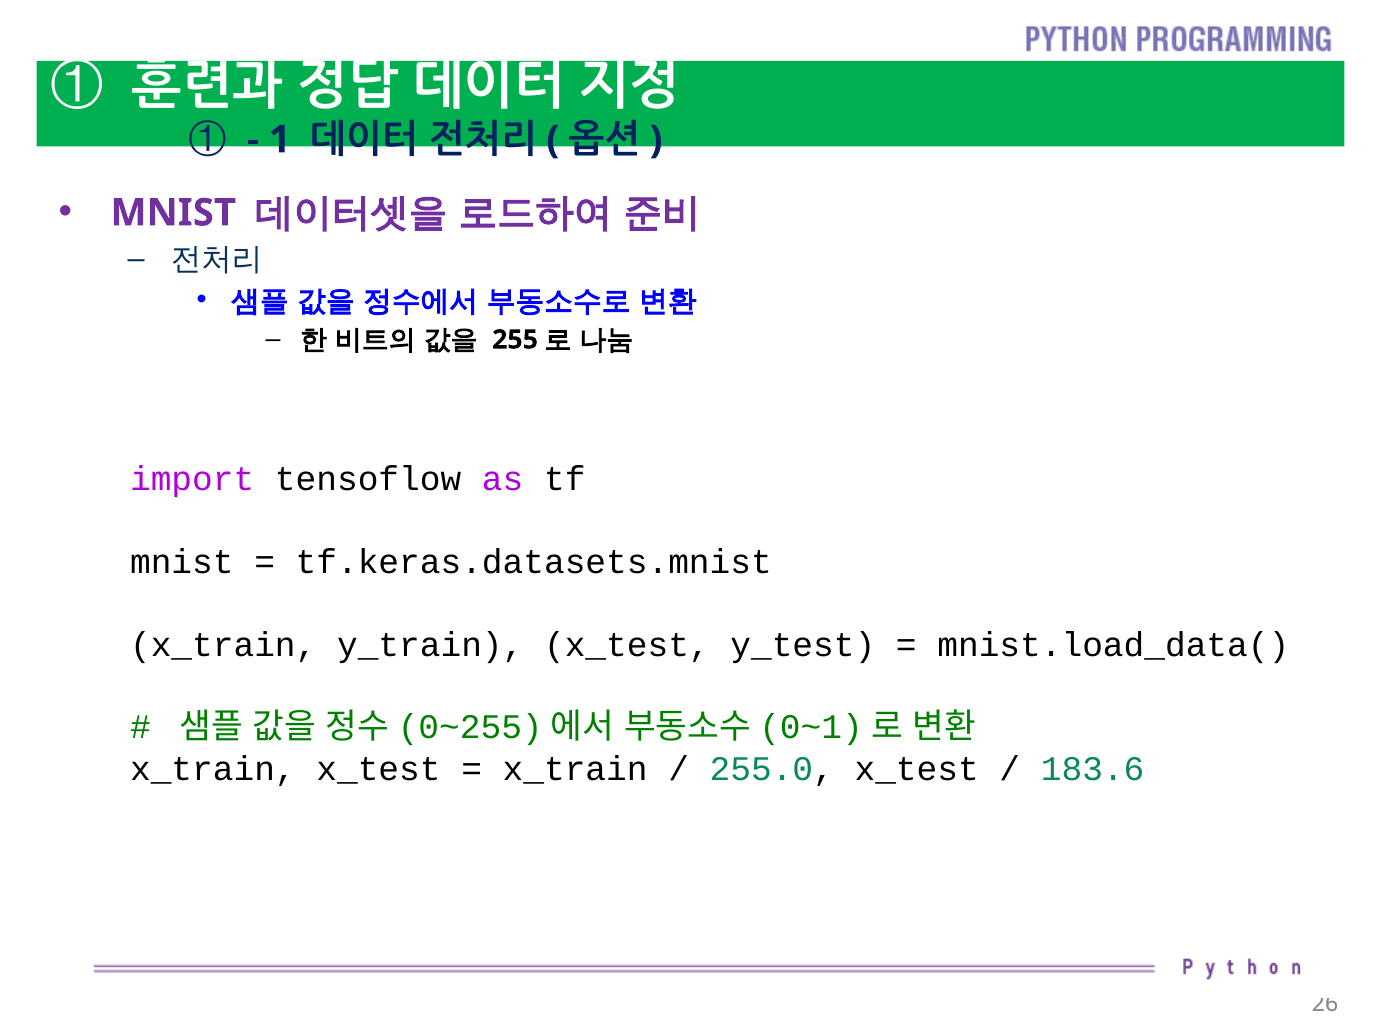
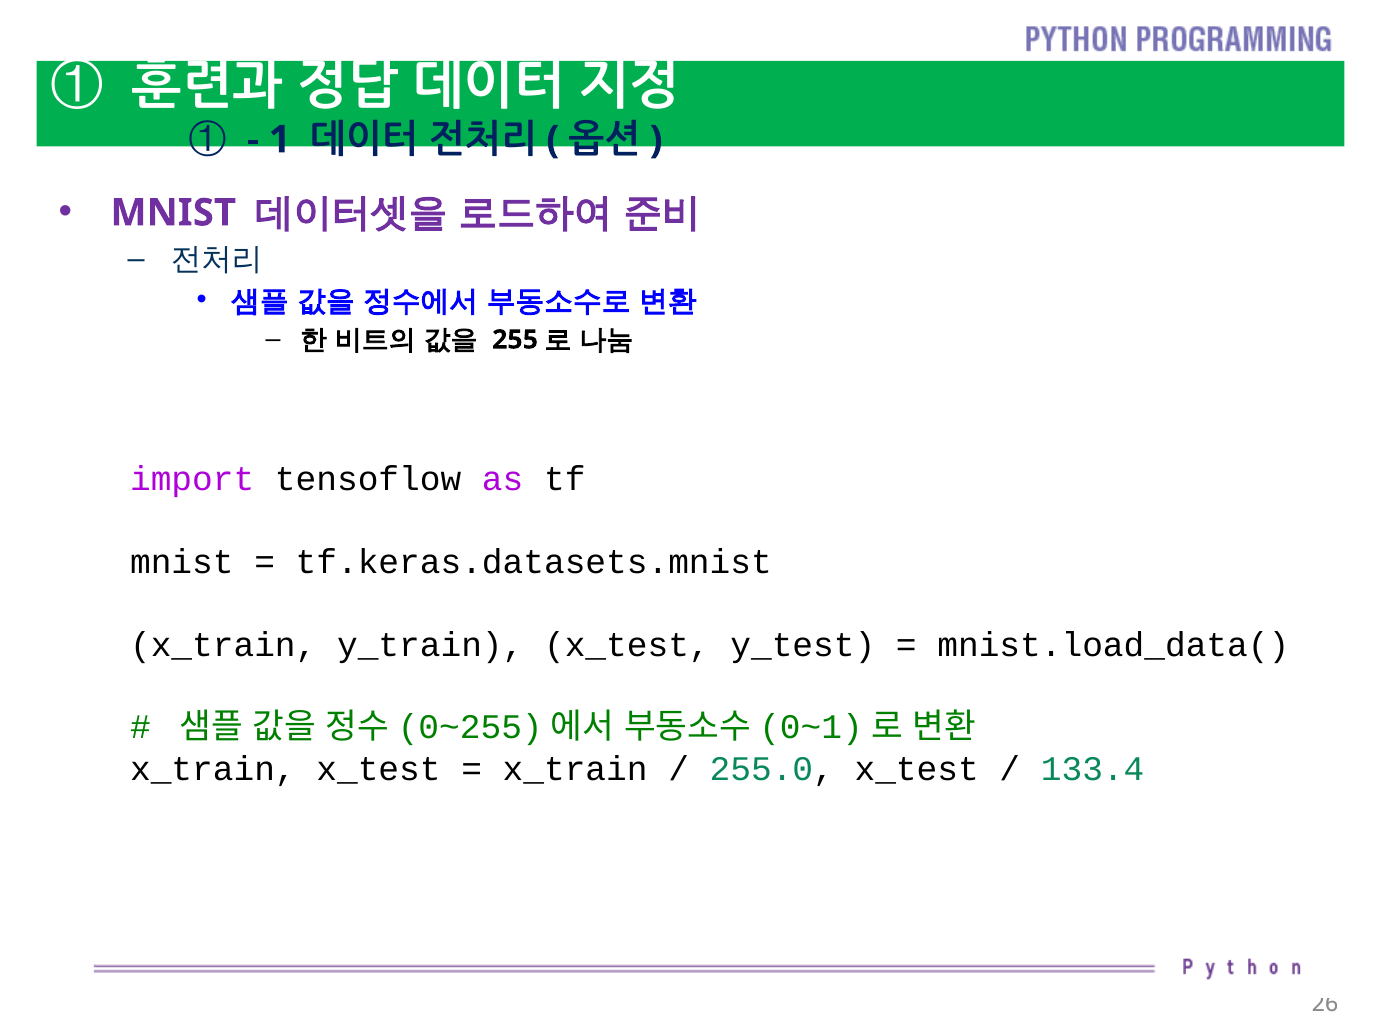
183.6: 183.6 -> 133.4
